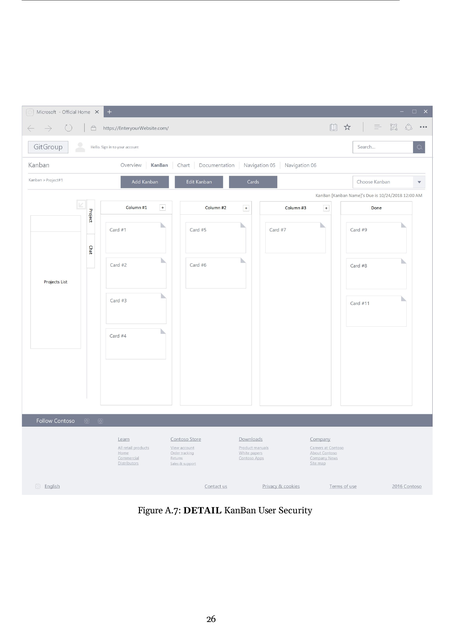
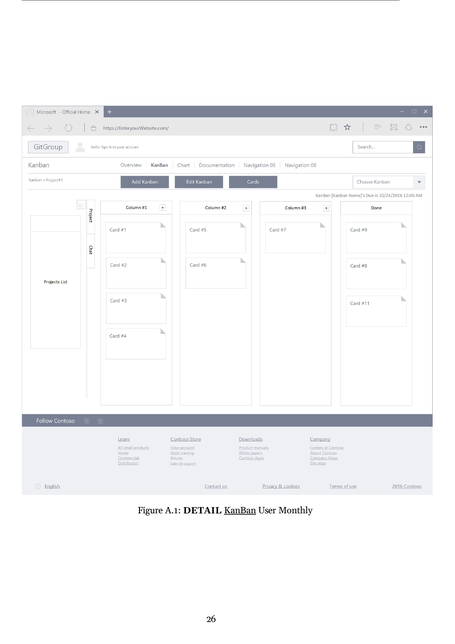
A.7: A.7 -> A.1
KanBan underline: none -> present
Security: Security -> Monthly
